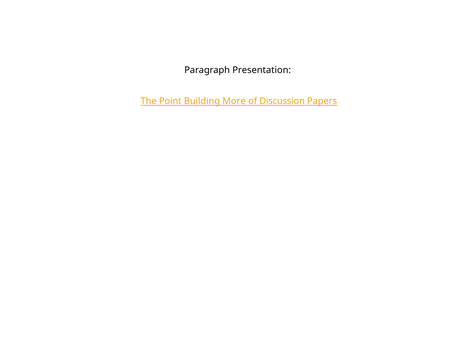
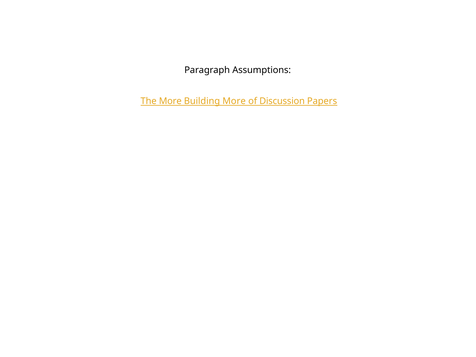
Presentation: Presentation -> Assumptions
The Point: Point -> More
